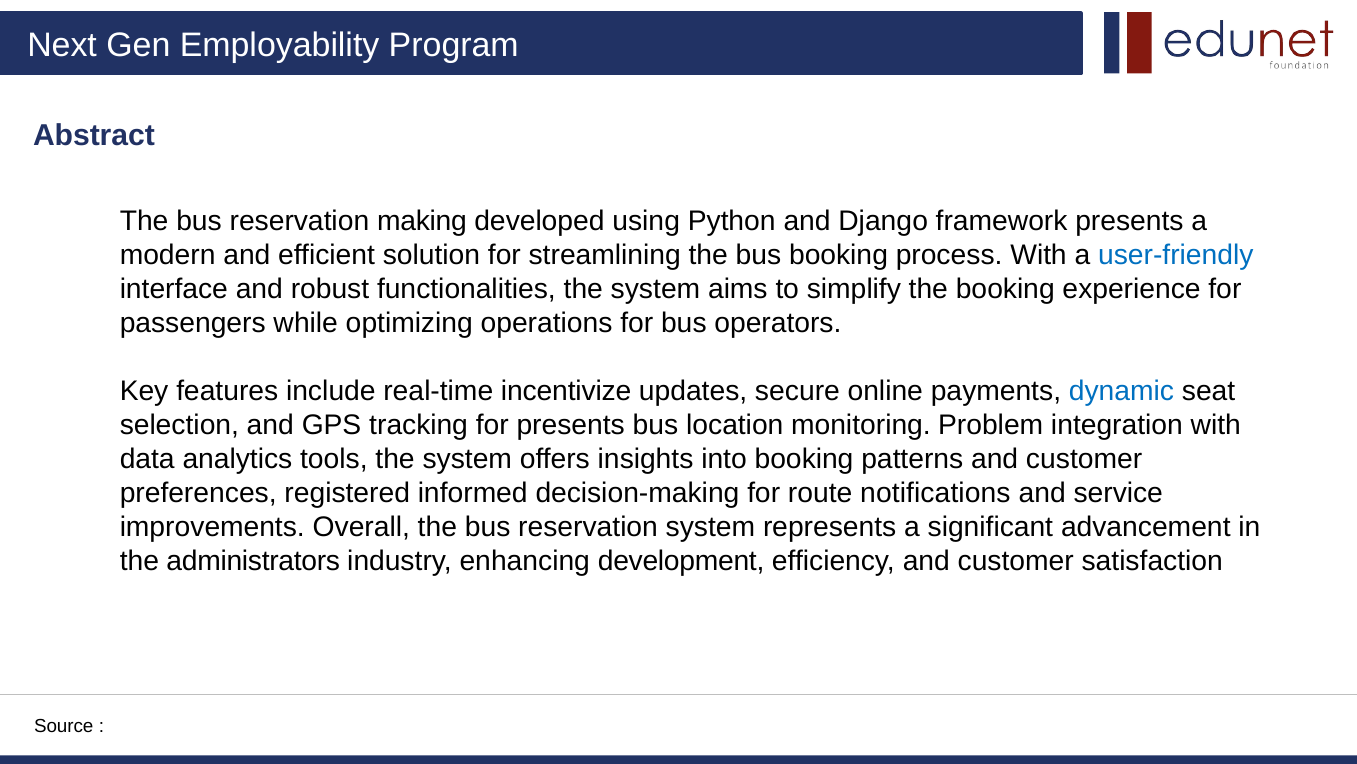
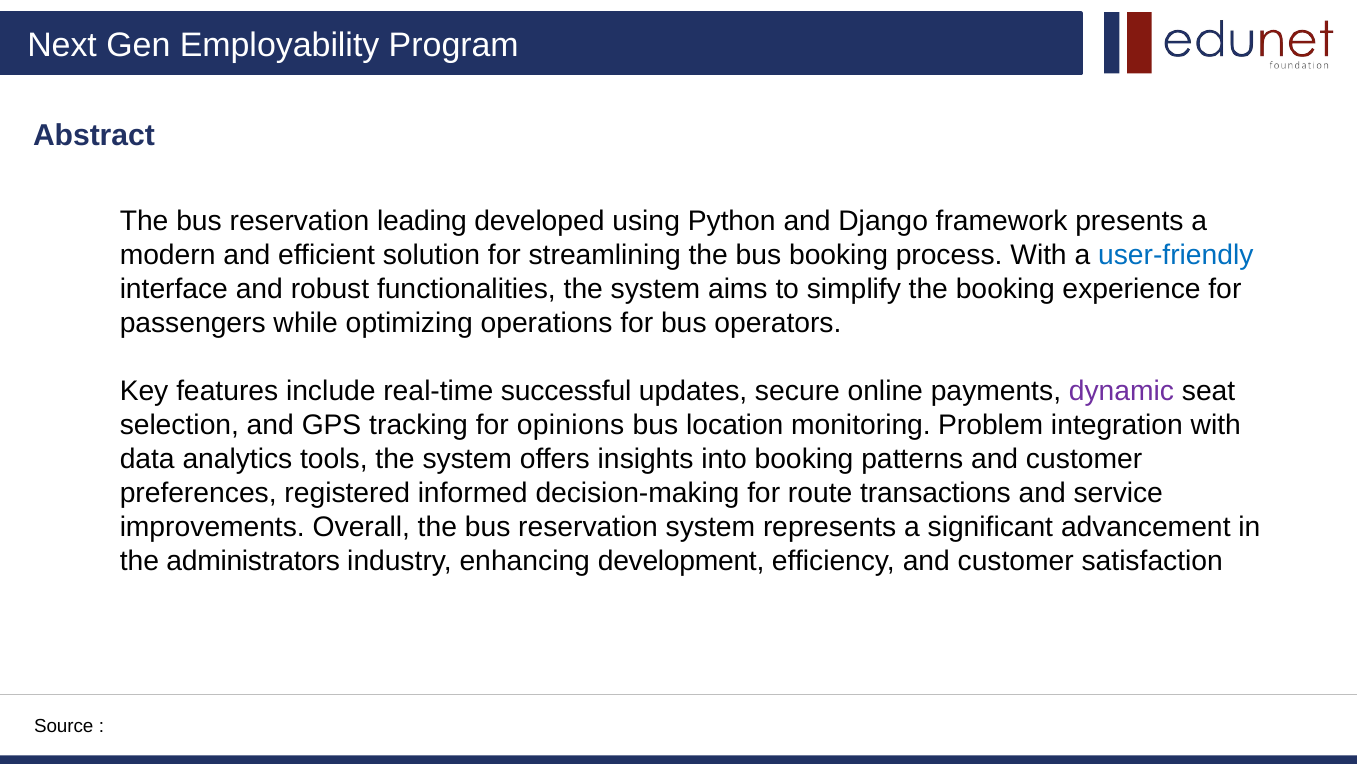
making: making -> leading
incentivize: incentivize -> successful
dynamic colour: blue -> purple
for presents: presents -> opinions
notifications: notifications -> transactions
